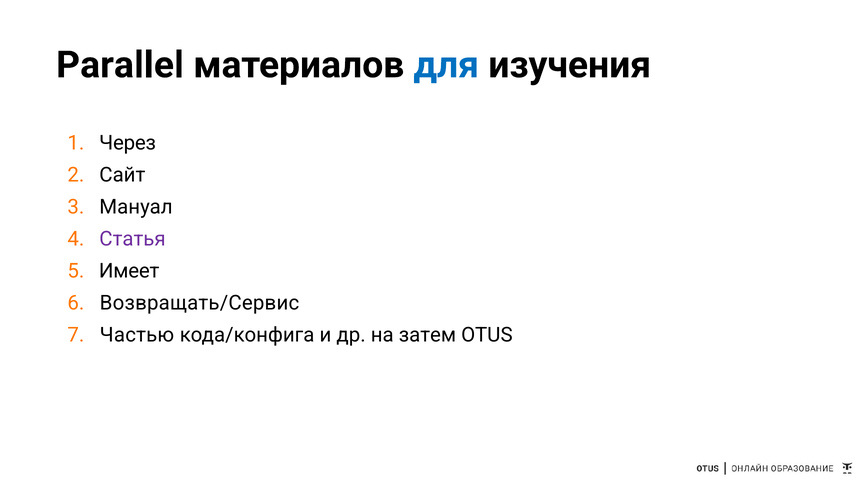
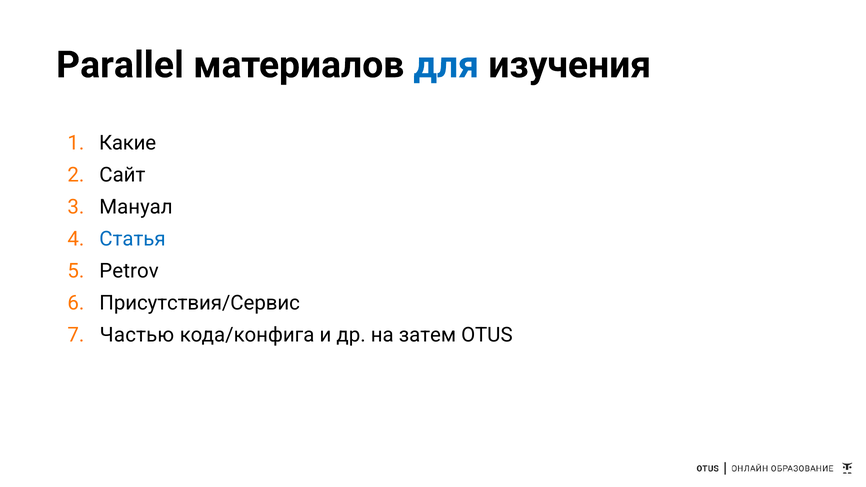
Через: Через -> Какие
Статья colour: purple -> blue
Имеет: Имеет -> Petrov
Возвращать/Сервис: Возвращать/Сервис -> Присутствия/Сервис
